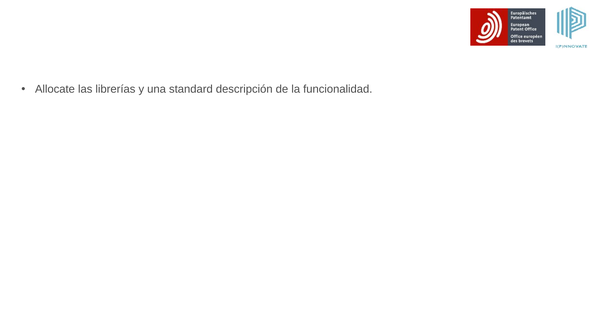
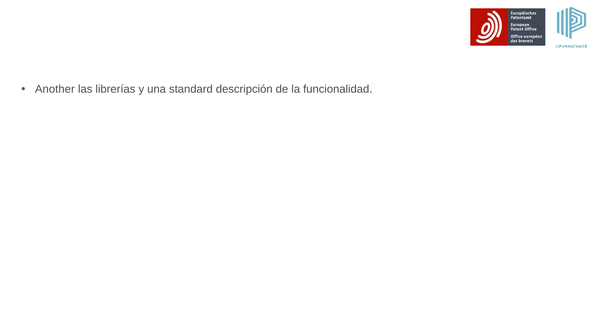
Allocate: Allocate -> Another
